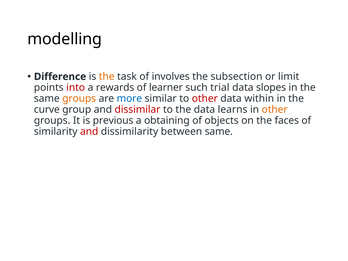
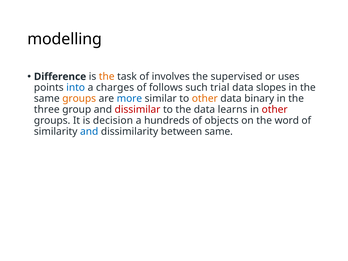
subsection: subsection -> supervised
limit: limit -> uses
into colour: red -> blue
rewards: rewards -> charges
learner: learner -> follows
other at (205, 99) colour: red -> orange
within: within -> binary
curve: curve -> three
other at (275, 110) colour: orange -> red
previous: previous -> decision
obtaining: obtaining -> hundreds
faces: faces -> word
and at (89, 131) colour: red -> blue
